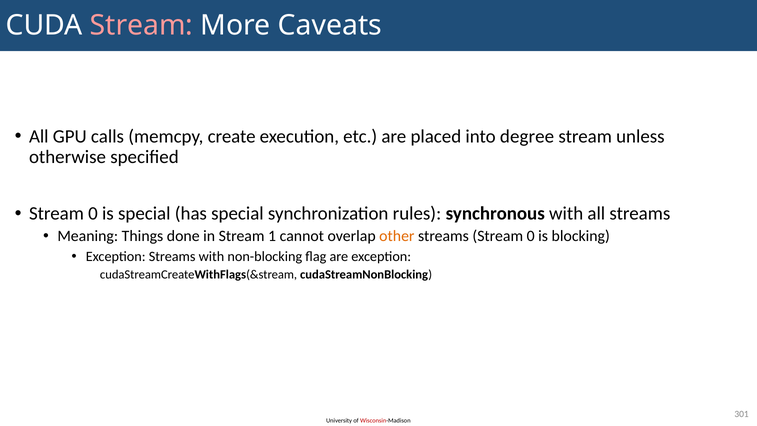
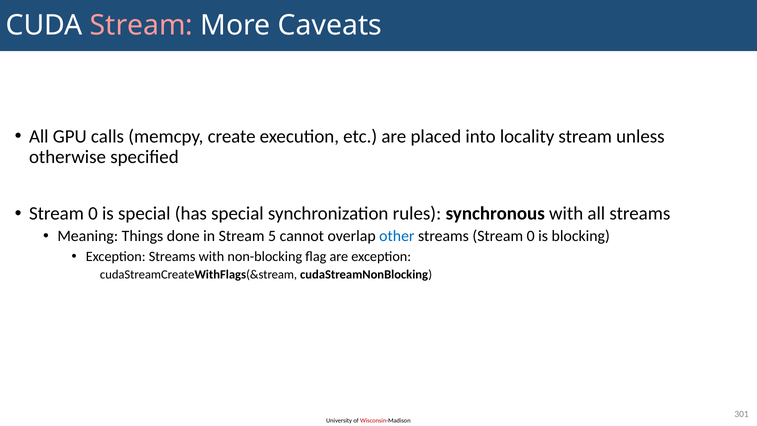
degree: degree -> locality
1: 1 -> 5
other colour: orange -> blue
